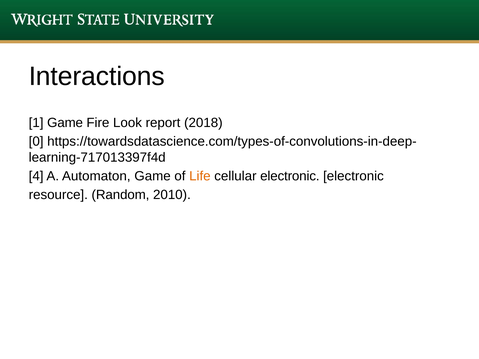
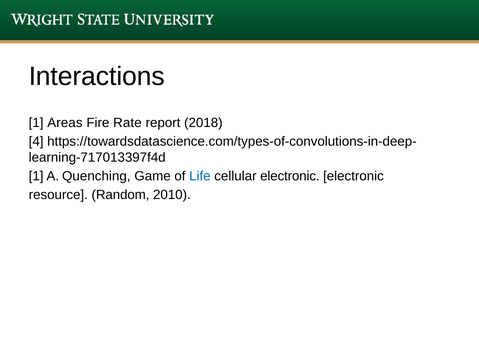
1 Game: Game -> Areas
Look: Look -> Rate
0: 0 -> 4
4 at (36, 176): 4 -> 1
Automaton: Automaton -> Quenching
Life colour: orange -> blue
